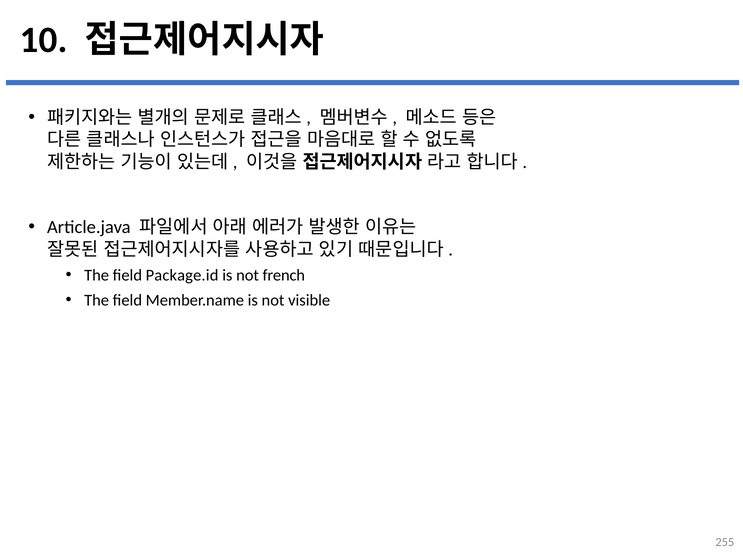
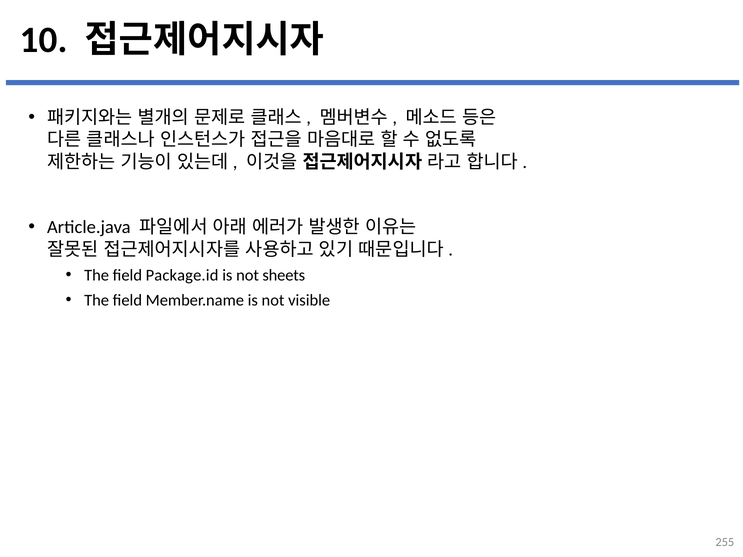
french: french -> sheets
